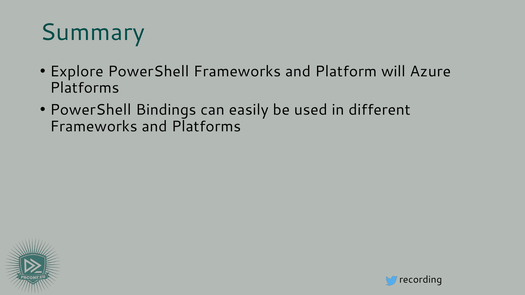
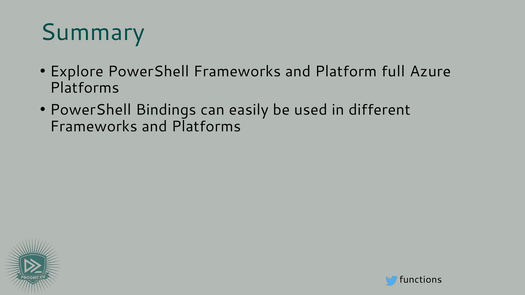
will: will -> full
recording: recording -> functions
